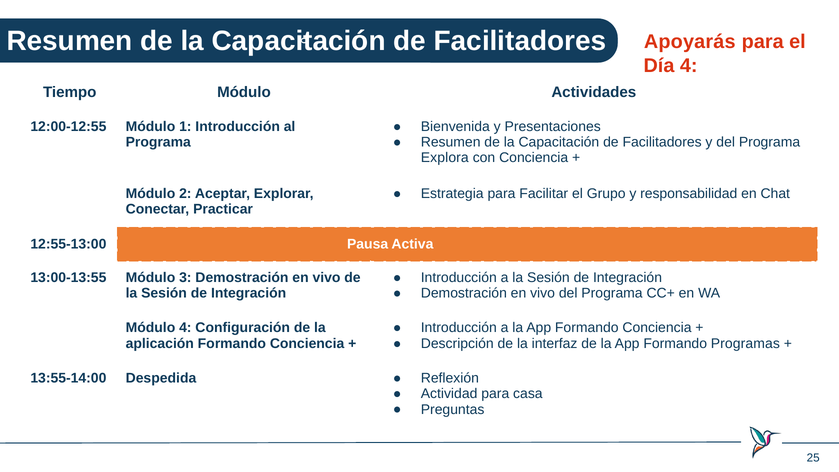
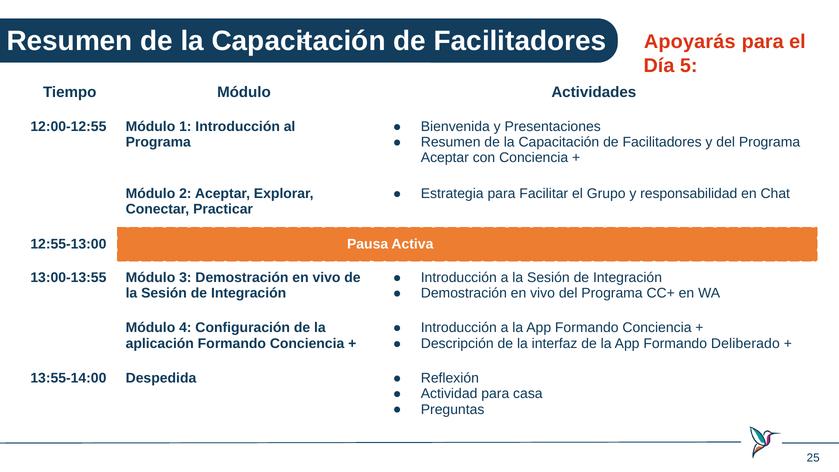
Día 4: 4 -> 5
Explora at (445, 158): Explora -> Aceptar
Programas: Programas -> Deliberado
